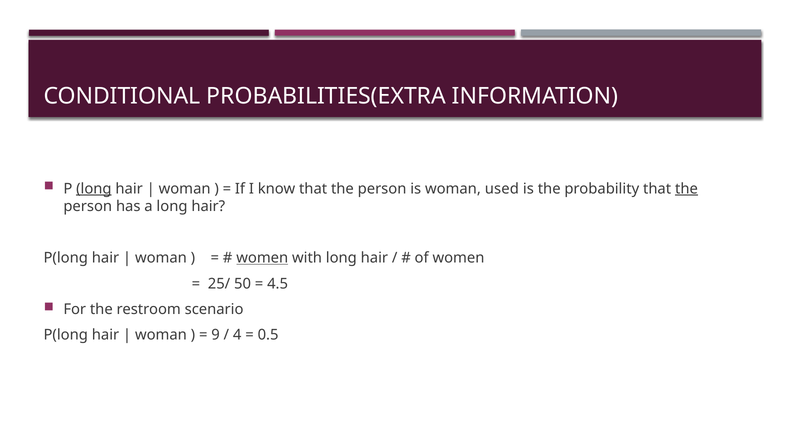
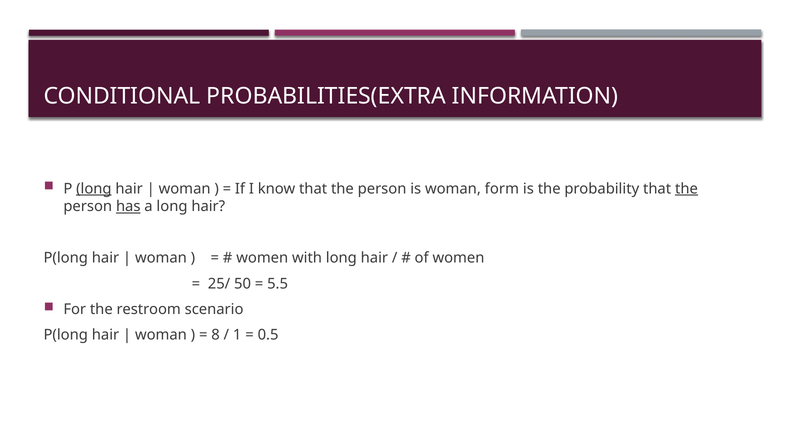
used: used -> form
has underline: none -> present
women at (262, 258) underline: present -> none
4.5: 4.5 -> 5.5
9: 9 -> 8
4: 4 -> 1
